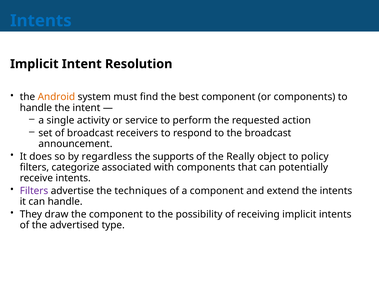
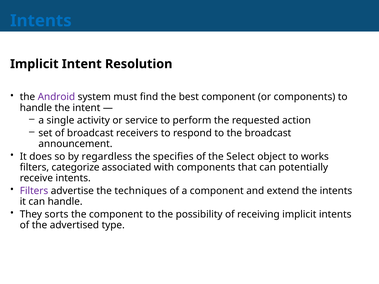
Android colour: orange -> purple
supports: supports -> specifies
Really: Really -> Select
policy: policy -> works
draw: draw -> sorts
